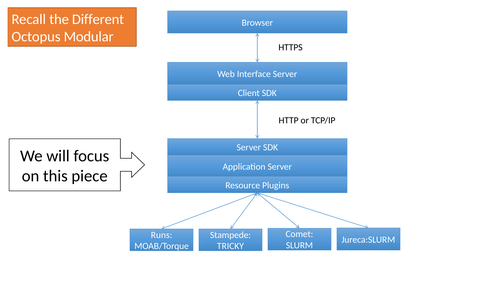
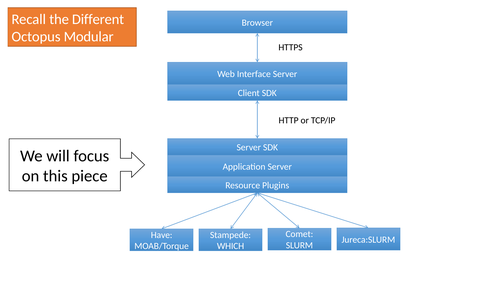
Runs: Runs -> Have
TRICKY: TRICKY -> WHICH
